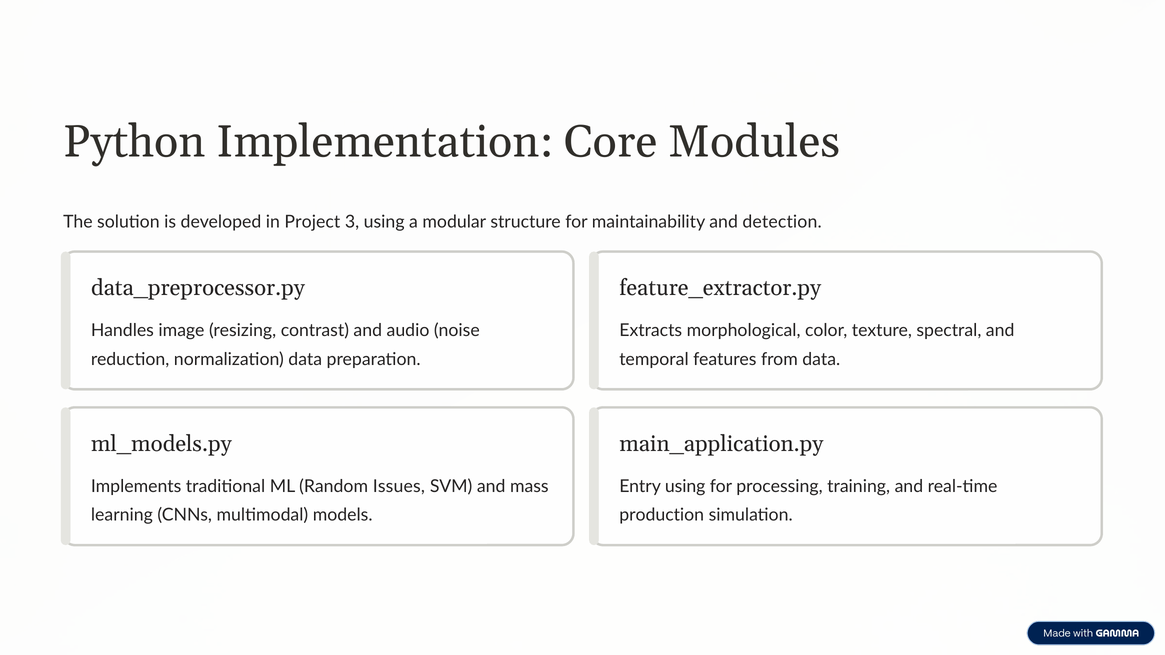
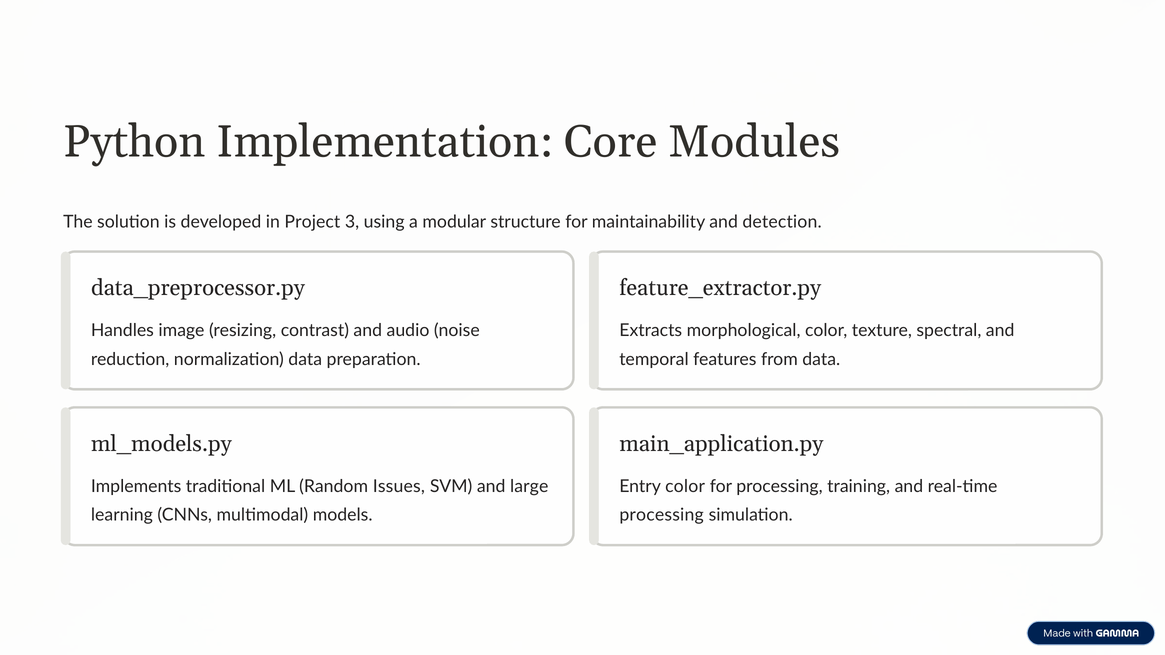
mass: mass -> large
Entry using: using -> color
production at (662, 515): production -> processing
